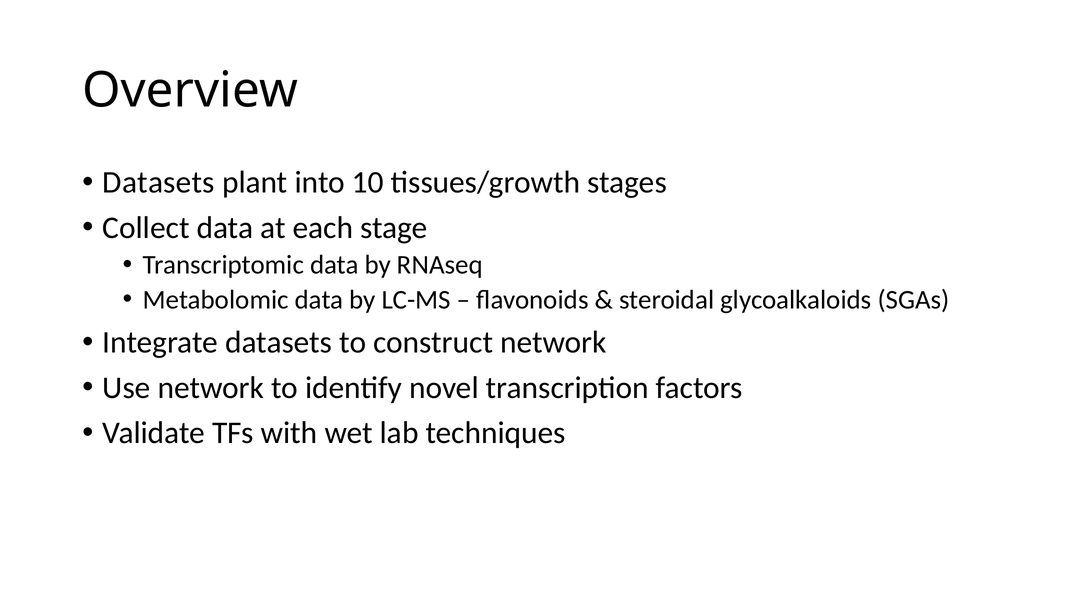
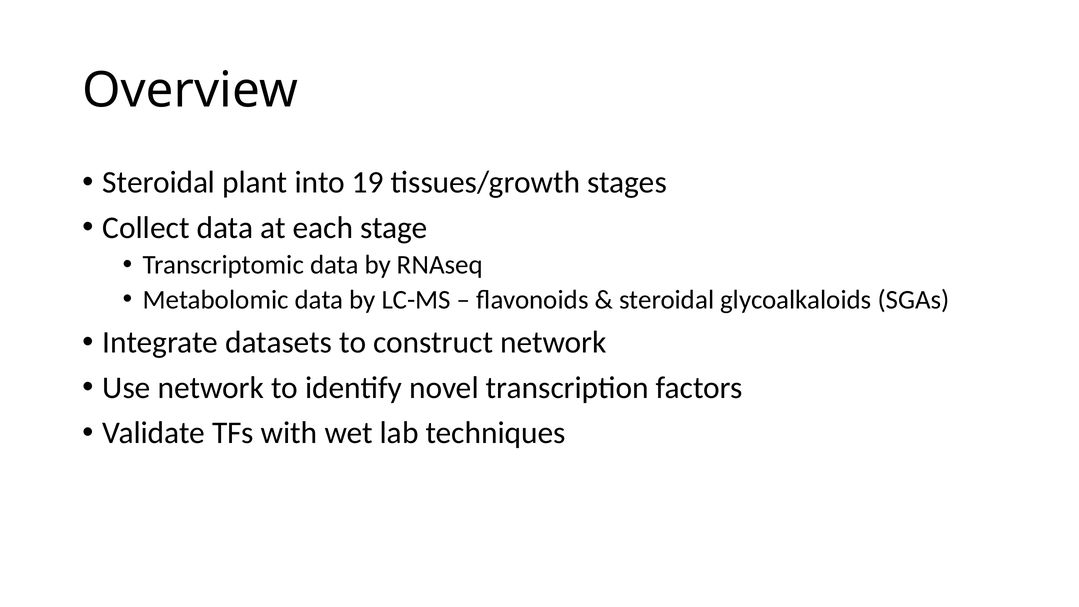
Datasets at (159, 182): Datasets -> Steroidal
10: 10 -> 19
